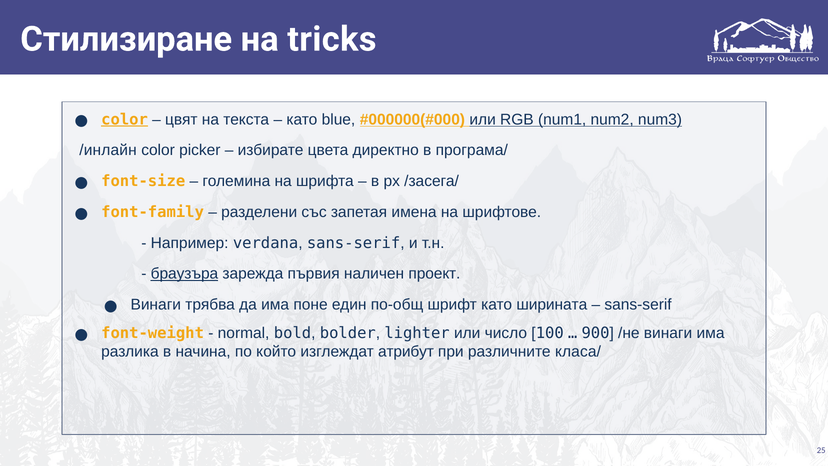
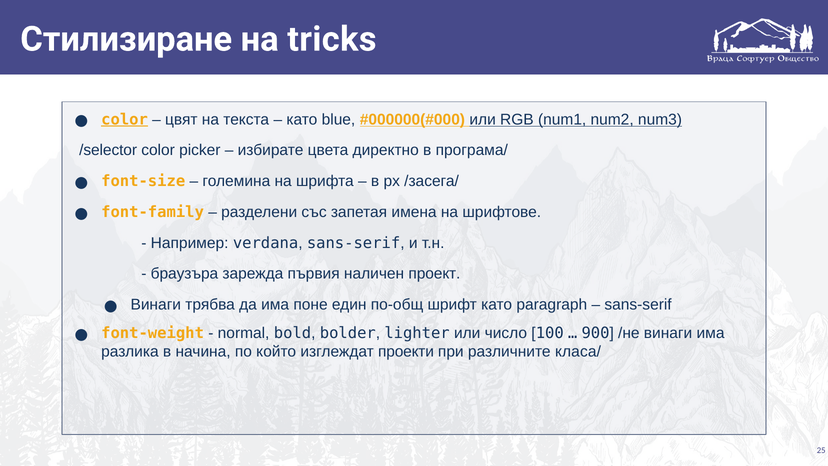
/инлайн: /инлайн -> /selector
браузъра underline: present -> none
ширината: ширината -> paragraph
атрибут: атрибут -> проекти
